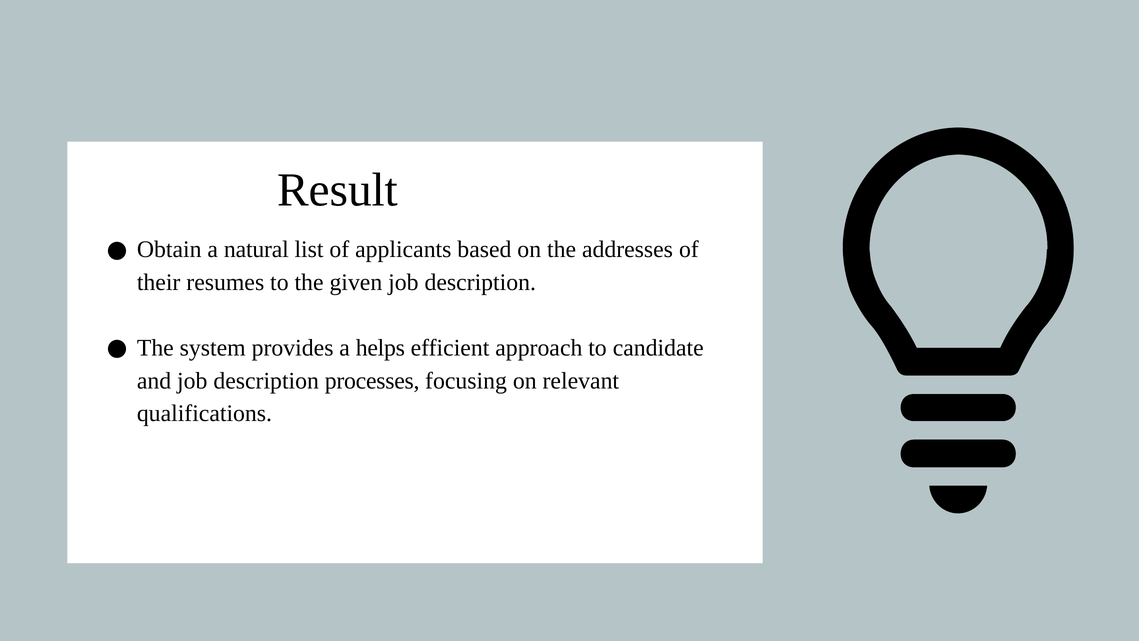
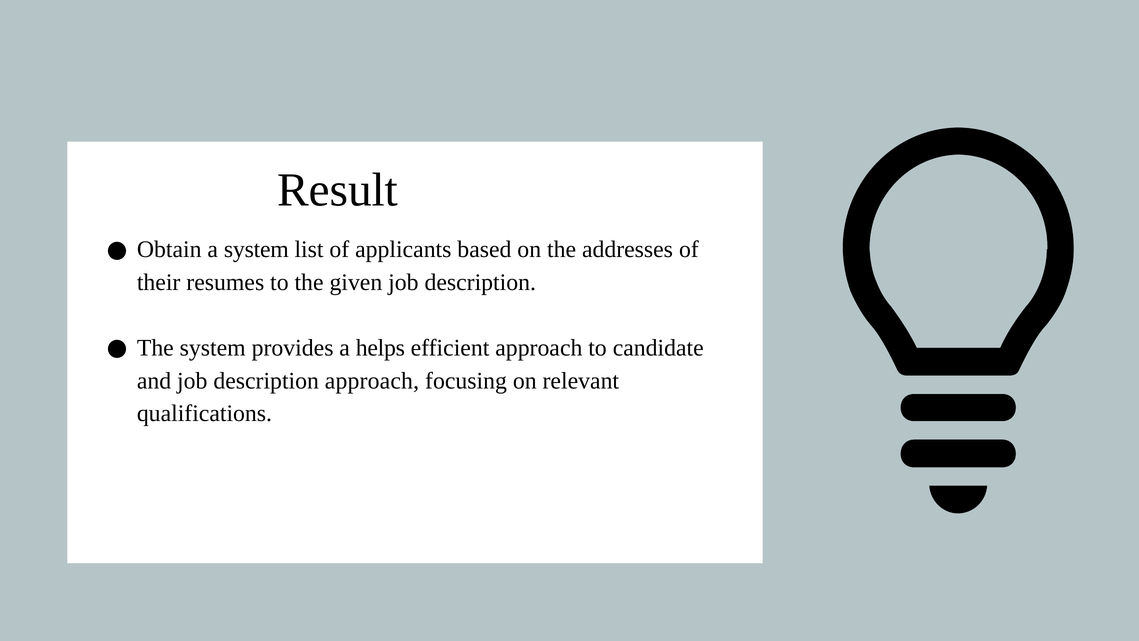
a natural: natural -> system
description processes: processes -> approach
